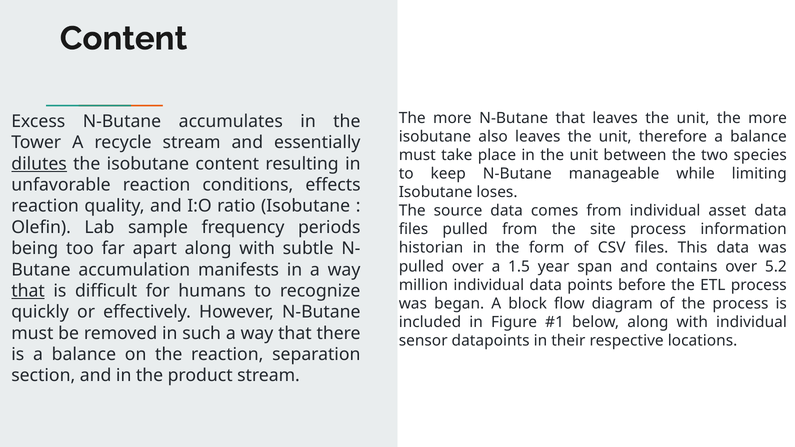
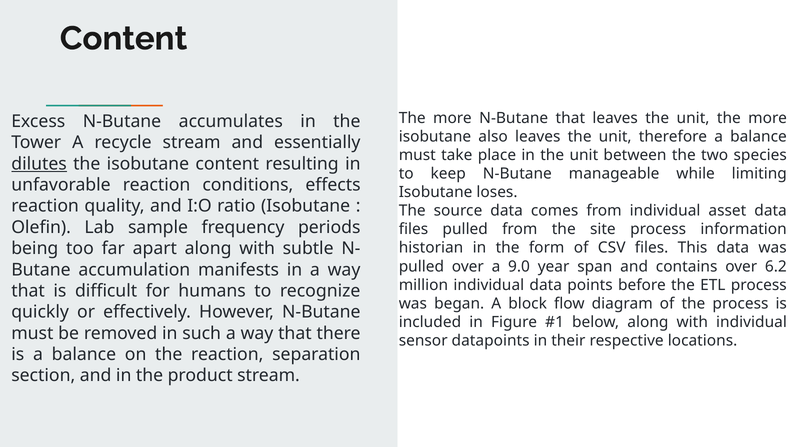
1.5: 1.5 -> 9.0
5.2: 5.2 -> 6.2
that at (28, 291) underline: present -> none
